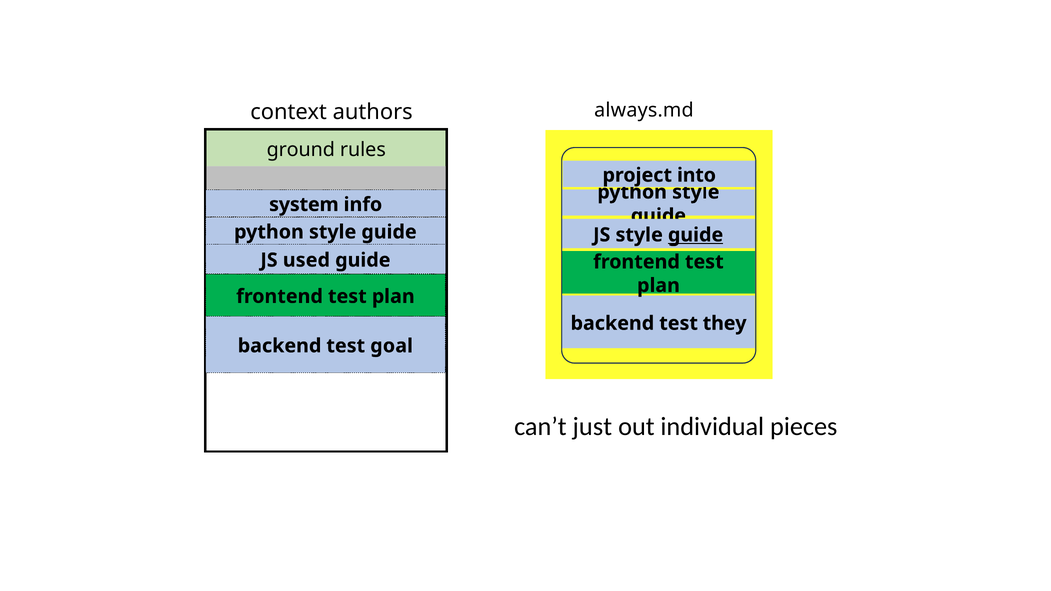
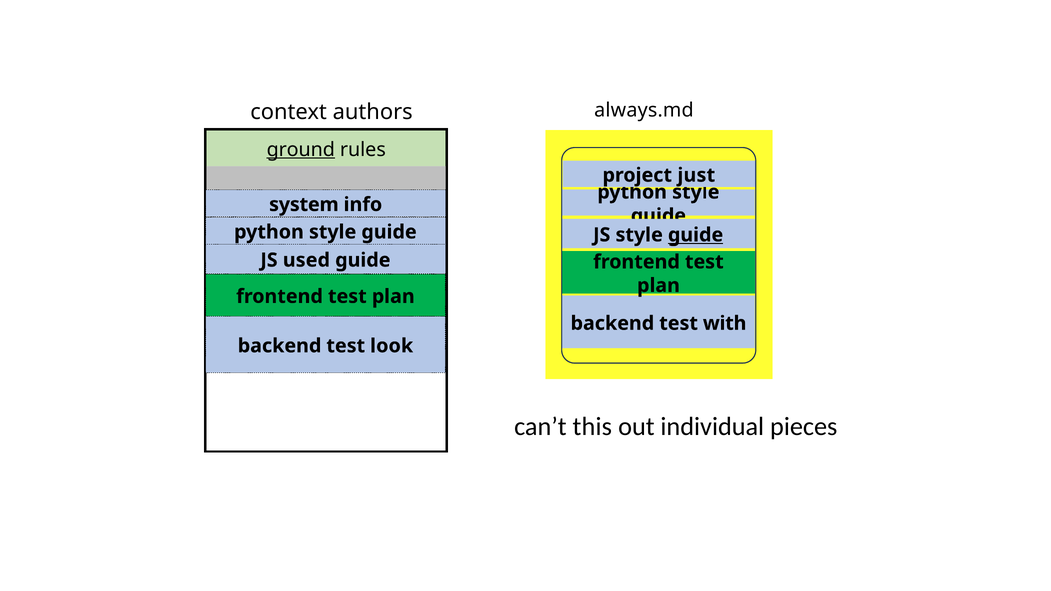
ground underline: none -> present
into: into -> just
they: they -> with
goal: goal -> look
just: just -> this
